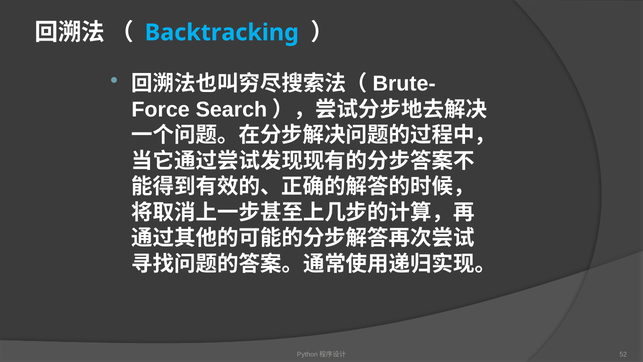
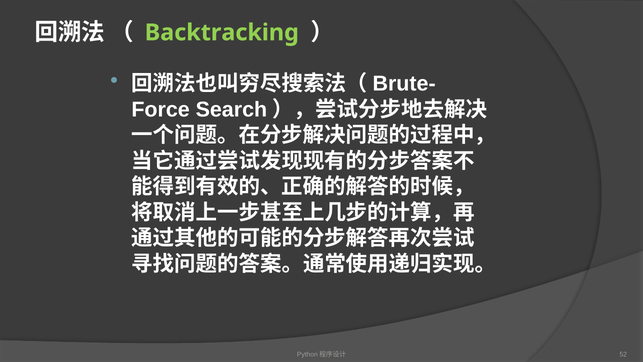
Backtracking colour: light blue -> light green
